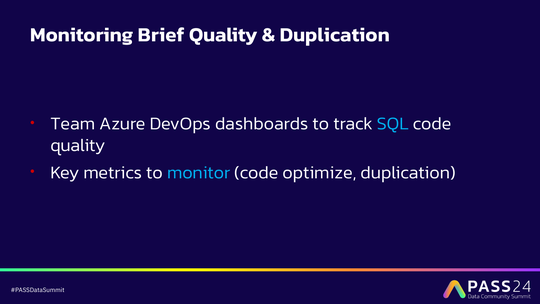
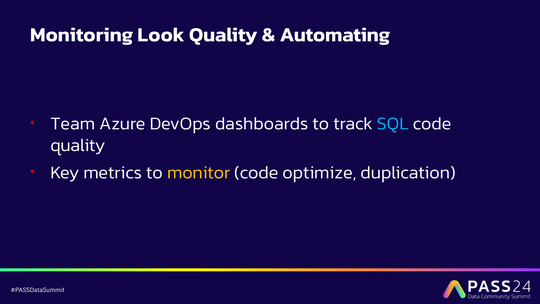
Brief: Brief -> Look
Duplication at (335, 35): Duplication -> Automating
monitor colour: light blue -> yellow
